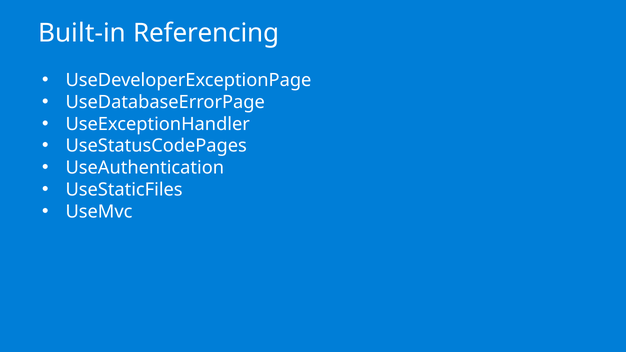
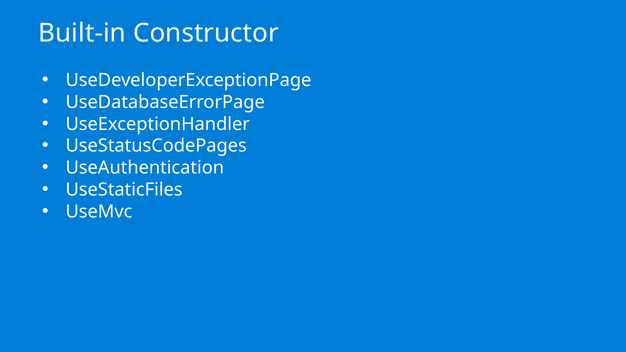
Referencing: Referencing -> Constructor
